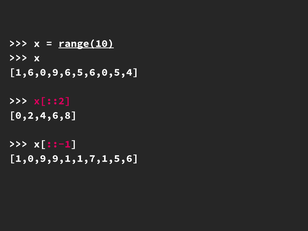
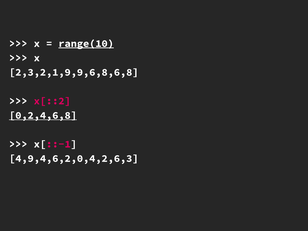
1,6,0,9,6,5,6,0,5,4: 1,6,0,9,6,5,6,0,5,4 -> 2,3,2,1,9,9,6,8,6,8
0,2,4,6,8 underline: none -> present
1,0,9,9,1,1,7,1,5,6: 1,0,9,9,1,1,7,1,5,6 -> 4,9,4,6,2,0,4,2,6,3
